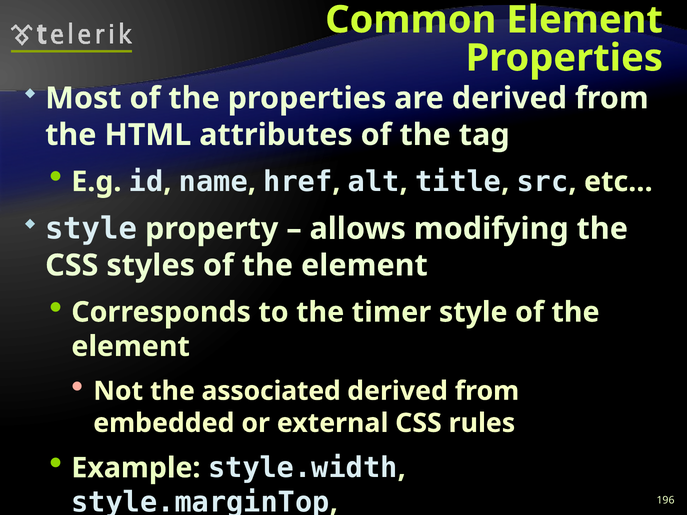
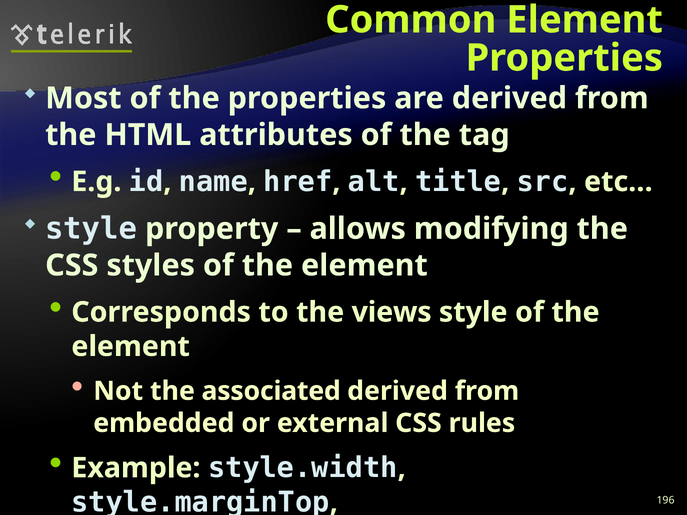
timer: timer -> views
